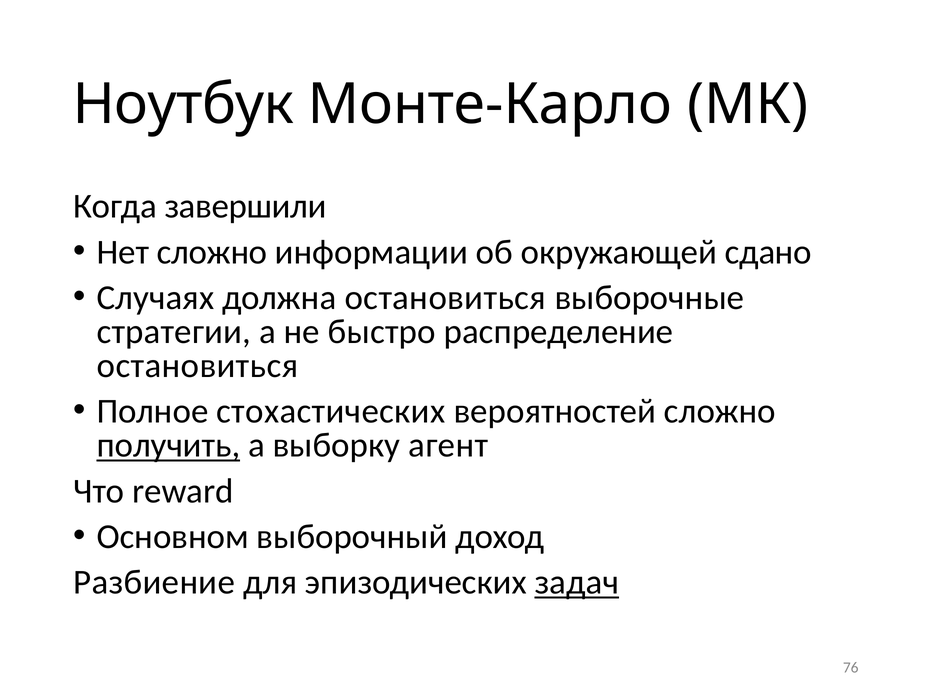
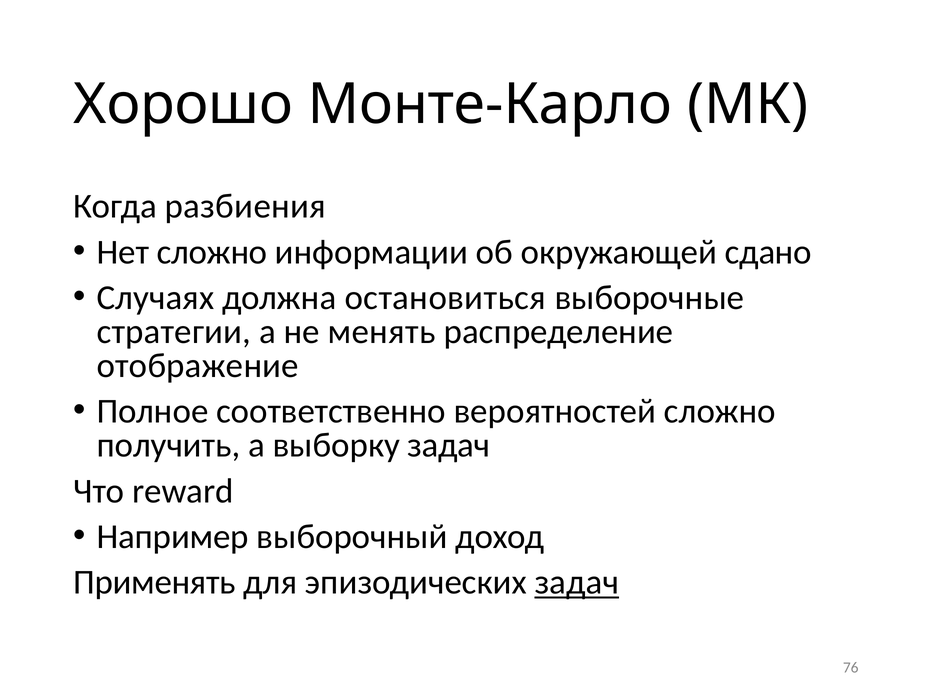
Ноутбук: Ноутбук -> Хорошо
завершили: завершили -> разбиения
быстро: быстро -> менять
остановиться at (198, 366): остановиться -> отображение
стохастических: стохастических -> соответственно
получить underline: present -> none
выборку агент: агент -> задач
Основном: Основном -> Например
Разбиение: Разбиение -> Применять
